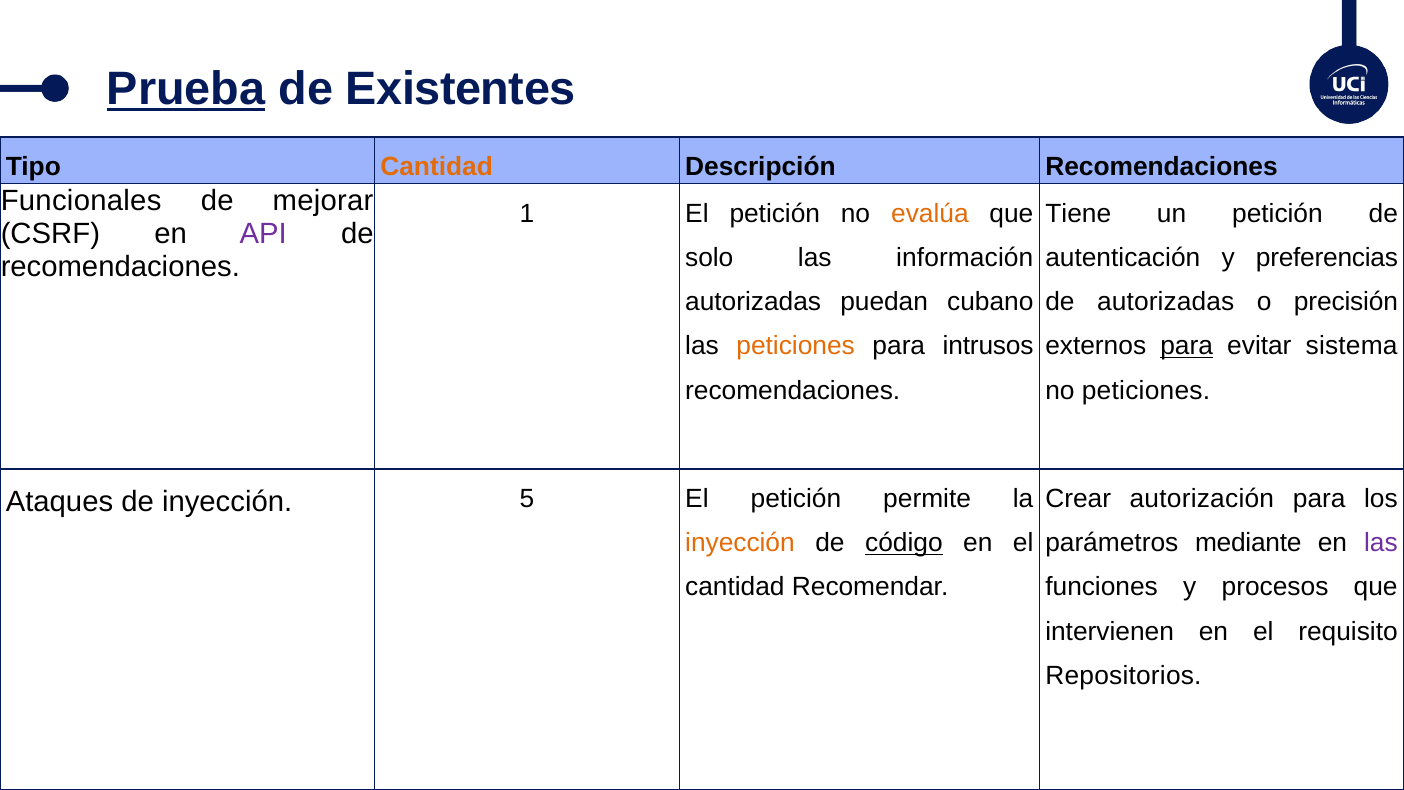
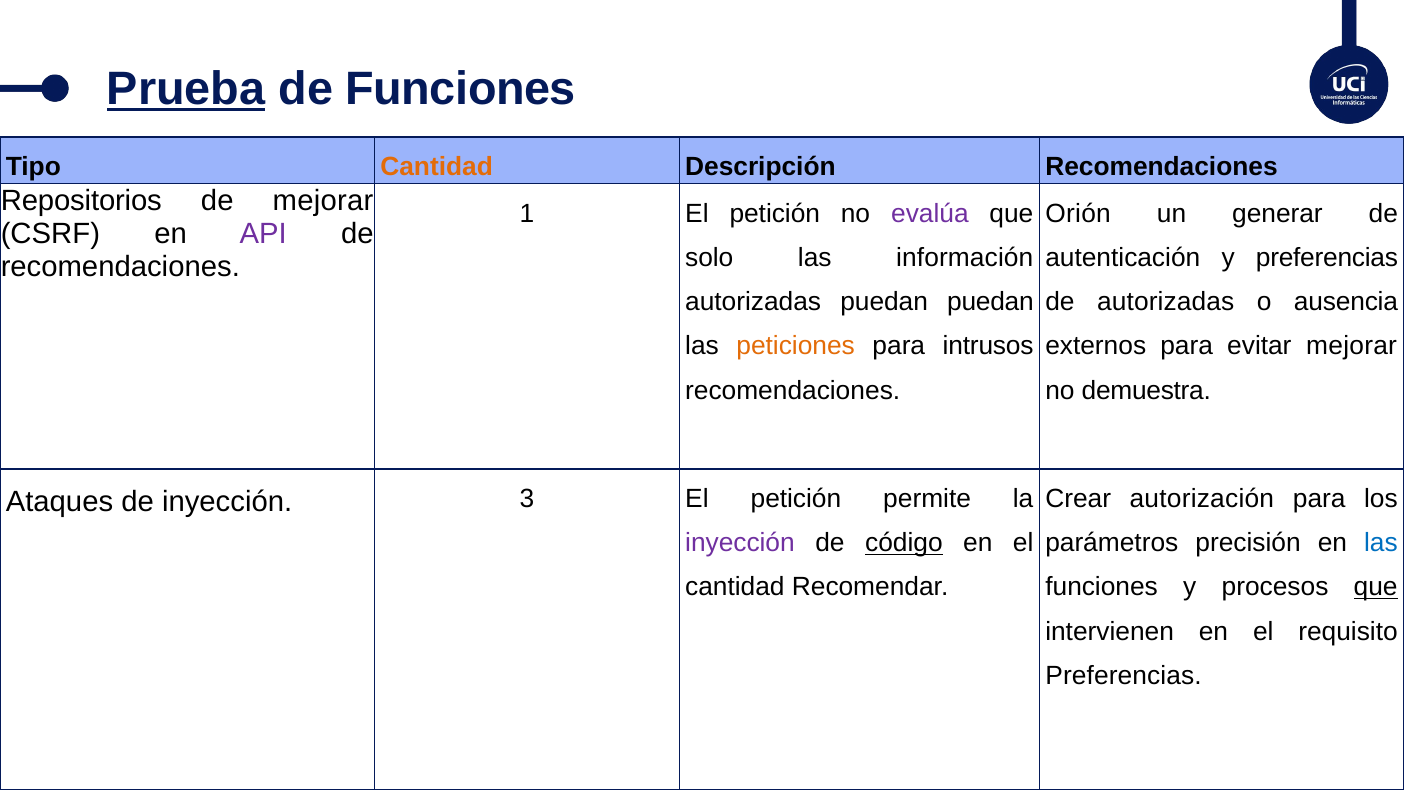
de Existentes: Existentes -> Funciones
Funcionales: Funcionales -> Repositorios
evalúa colour: orange -> purple
Tiene: Tiene -> Orión
un petición: petición -> generar
puedan cubano: cubano -> puedan
precisión: precisión -> ausencia
para at (1187, 346) underline: present -> none
evitar sistema: sistema -> mejorar
no peticiones: peticiones -> demuestra
5: 5 -> 3
inyección at (740, 543) colour: orange -> purple
mediante: mediante -> precisión
las at (1381, 543) colour: purple -> blue
que at (1376, 587) underline: none -> present
Repositorios at (1123, 675): Repositorios -> Preferencias
